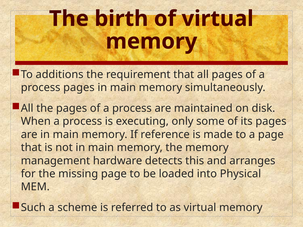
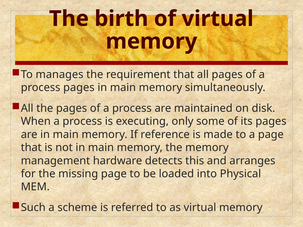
additions: additions -> manages
